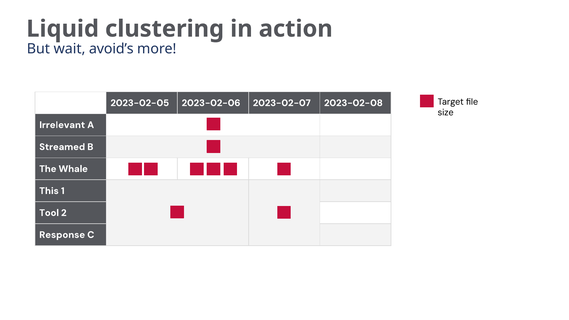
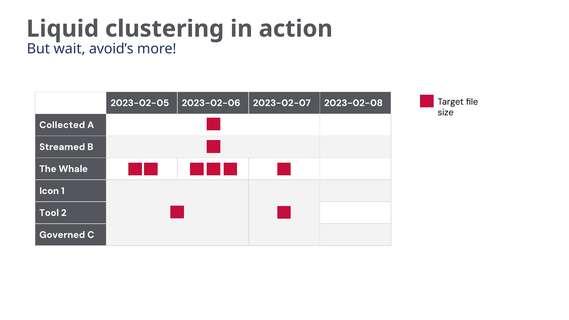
Irrelevant: Irrelevant -> Collected
This: This -> Icon
Response: Response -> Governed
